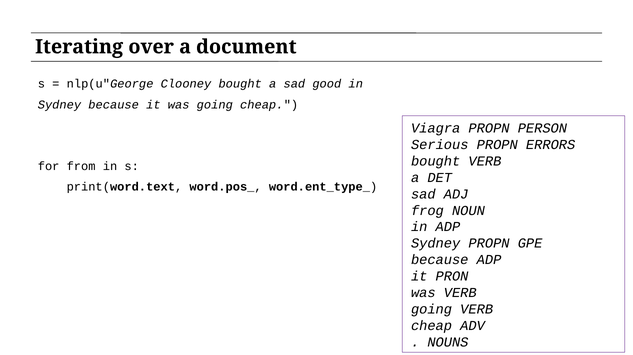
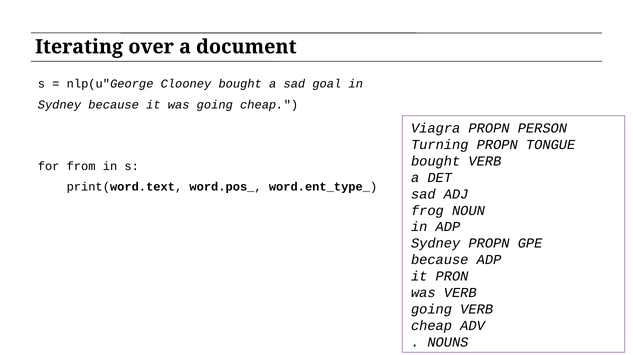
good: good -> goal
Serious: Serious -> Turning
ERRORS: ERRORS -> TONGUE
